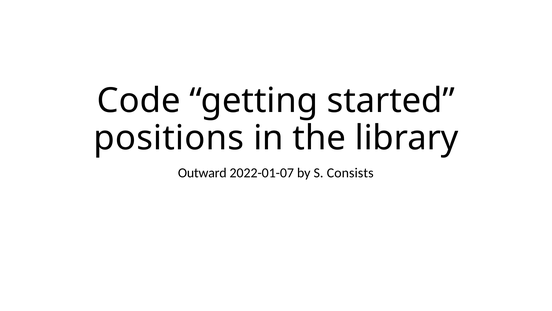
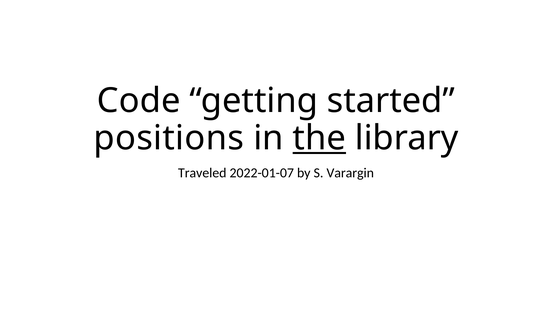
the underline: none -> present
Outward: Outward -> Traveled
Consists: Consists -> Varargin
